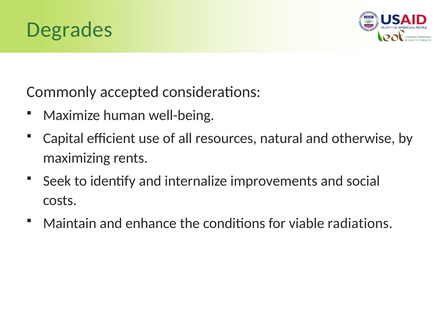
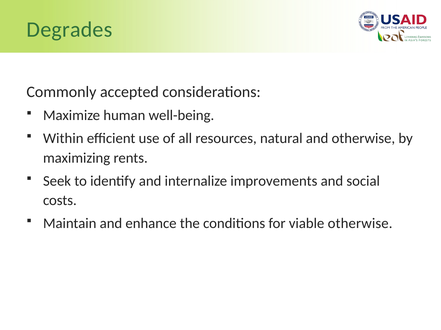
Capital: Capital -> Within
viable radiations: radiations -> otherwise
